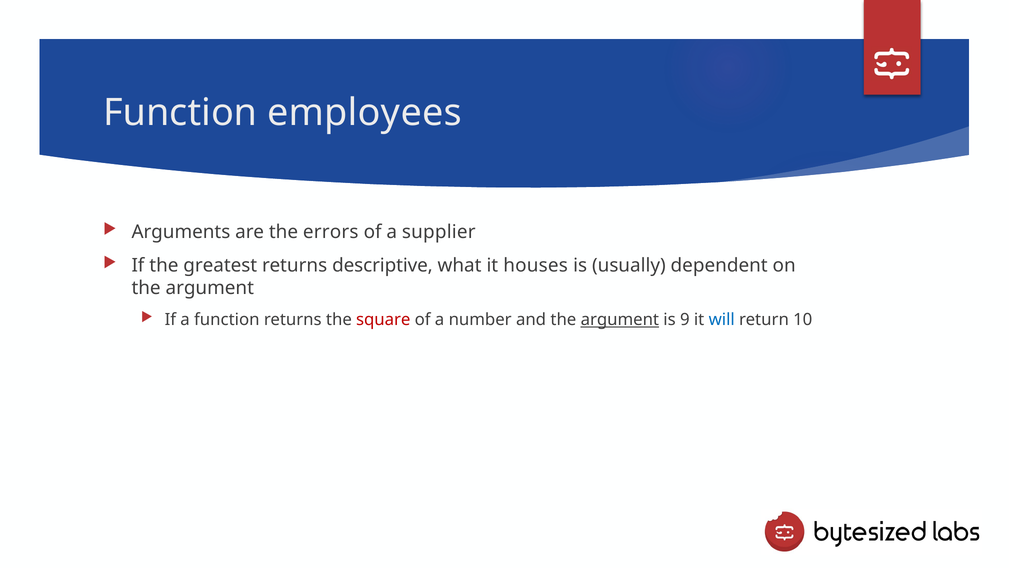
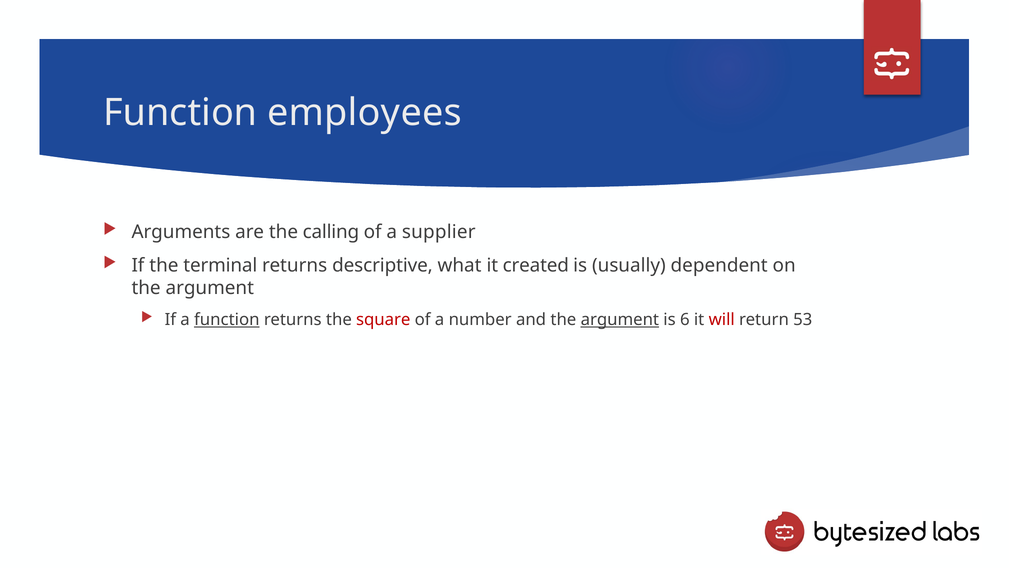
errors: errors -> calling
greatest: greatest -> terminal
houses: houses -> created
function at (227, 320) underline: none -> present
9: 9 -> 6
will colour: blue -> red
10: 10 -> 53
